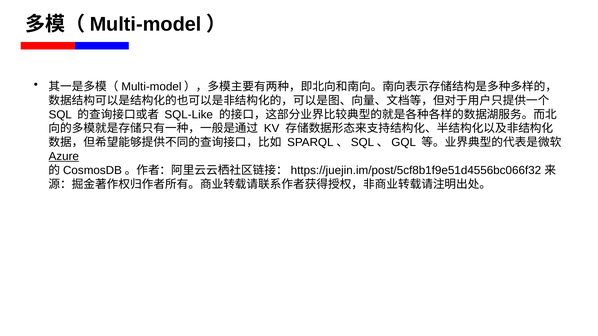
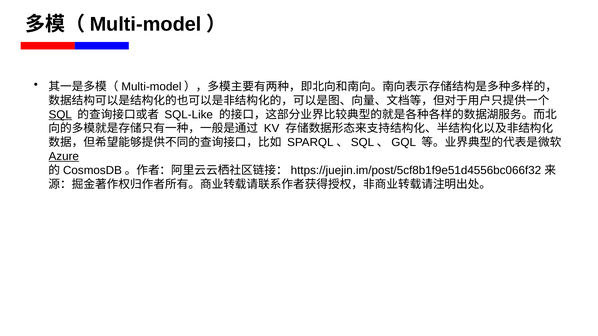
SQL underline: none -> present
